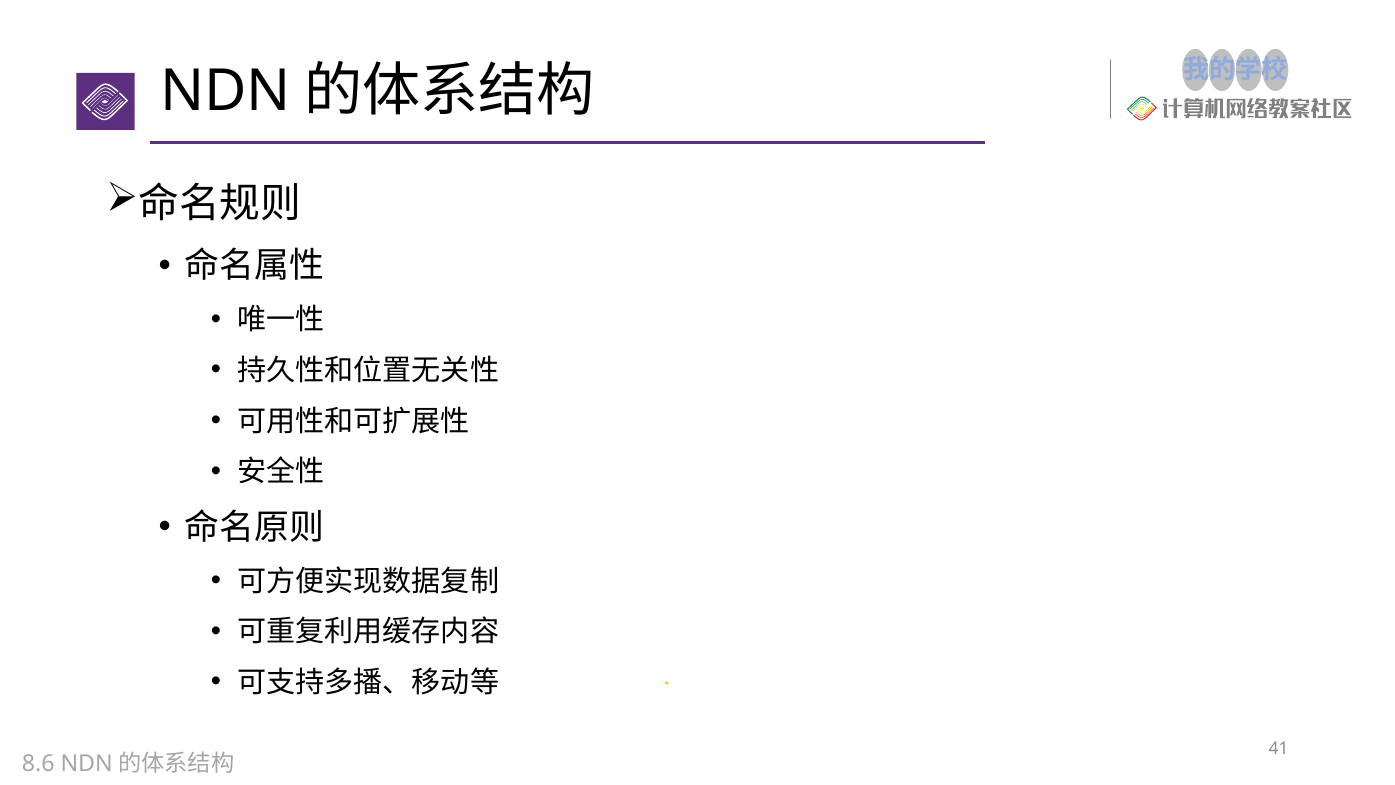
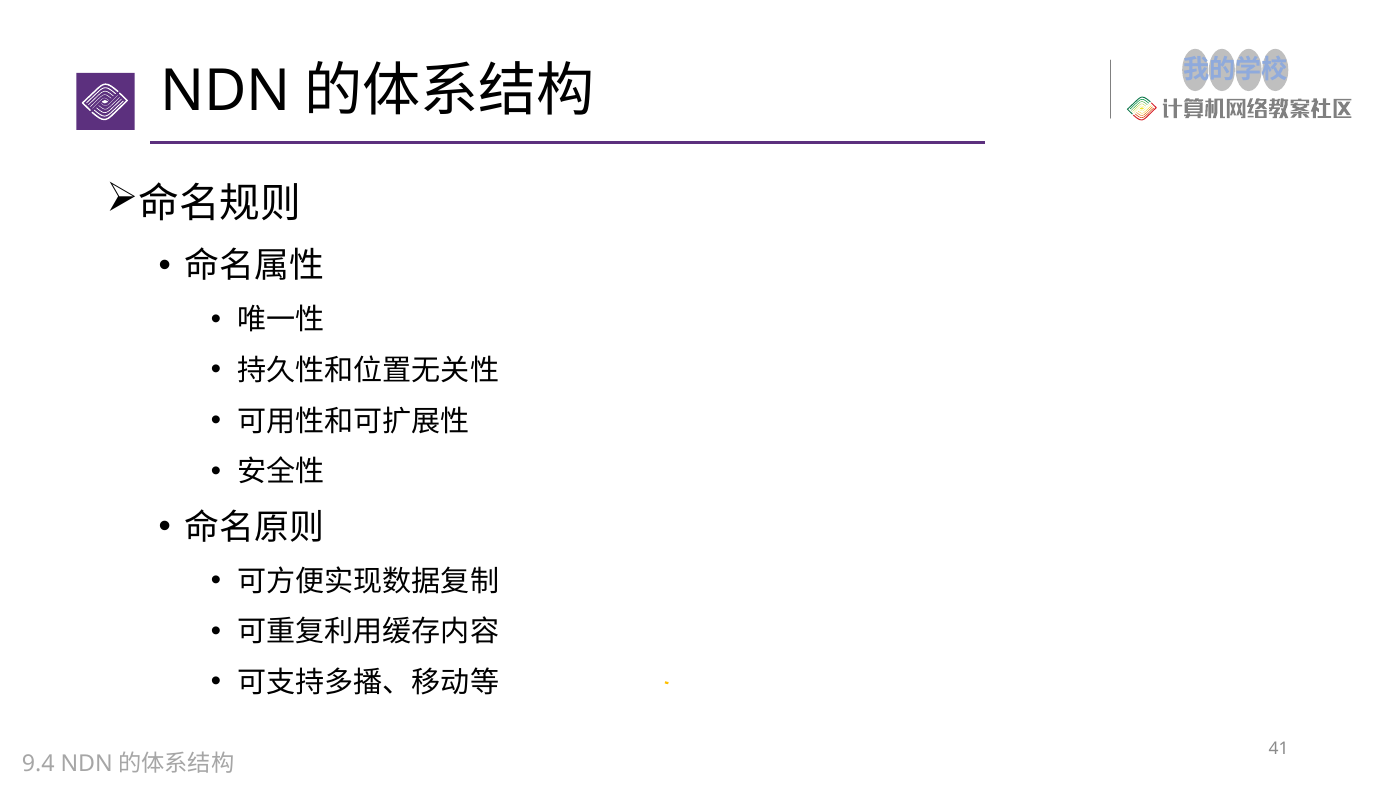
8.6: 8.6 -> 9.4
